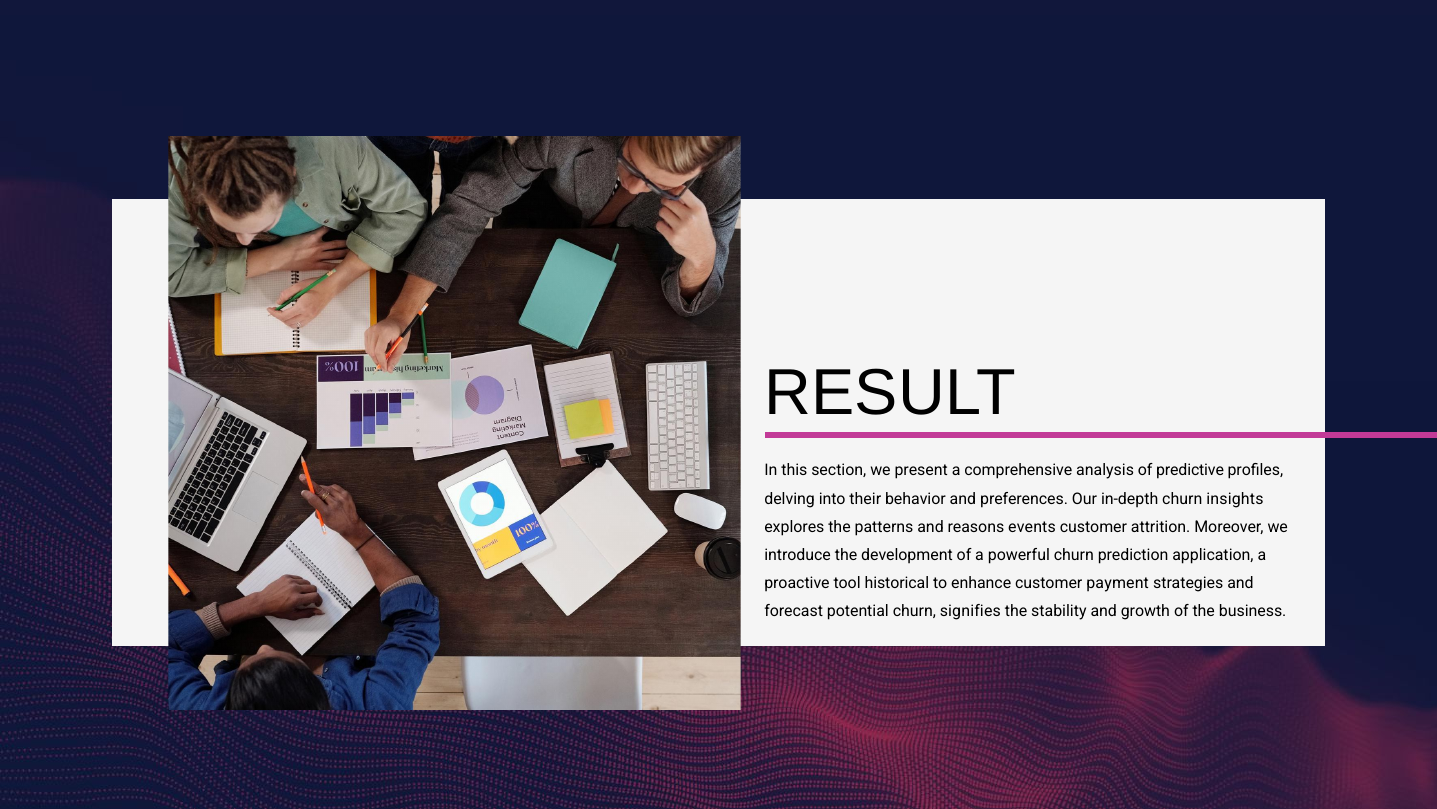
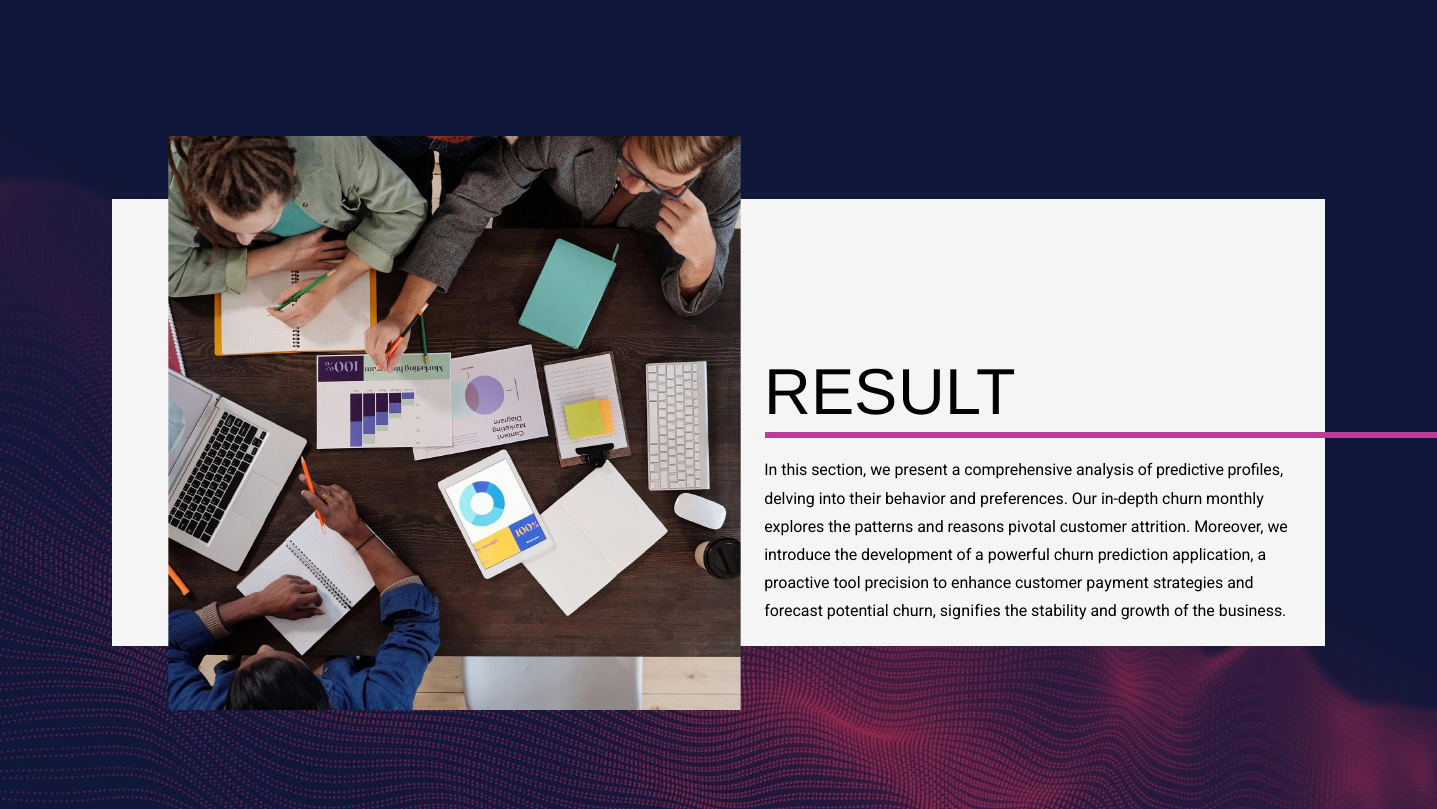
insights: insights -> monthly
events: events -> pivotal
historical: historical -> precision
